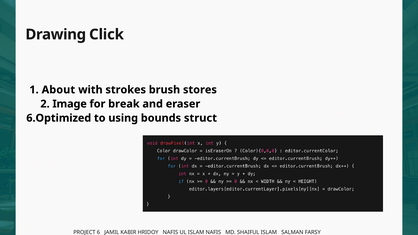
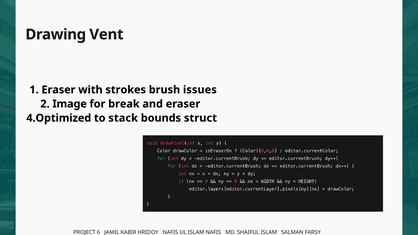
Click: Click -> Vent
1 About: About -> Eraser
stores: stores -> issues
6.Optimized: 6.Optimized -> 4.Optimized
using: using -> stack
